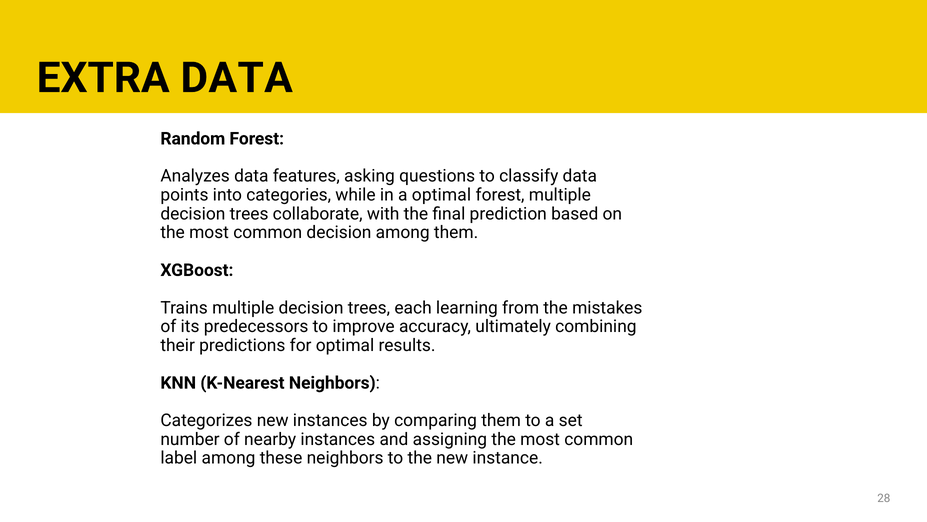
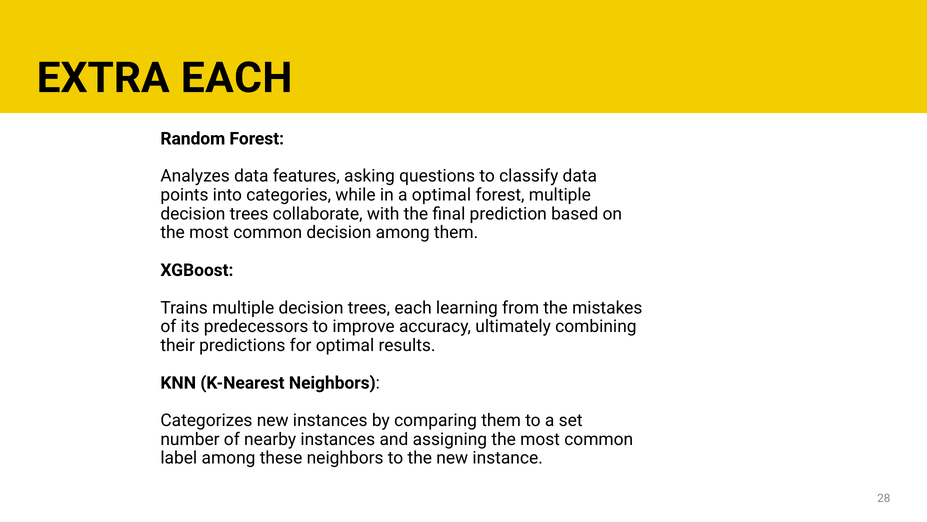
EXTRA DATA: DATA -> EACH
